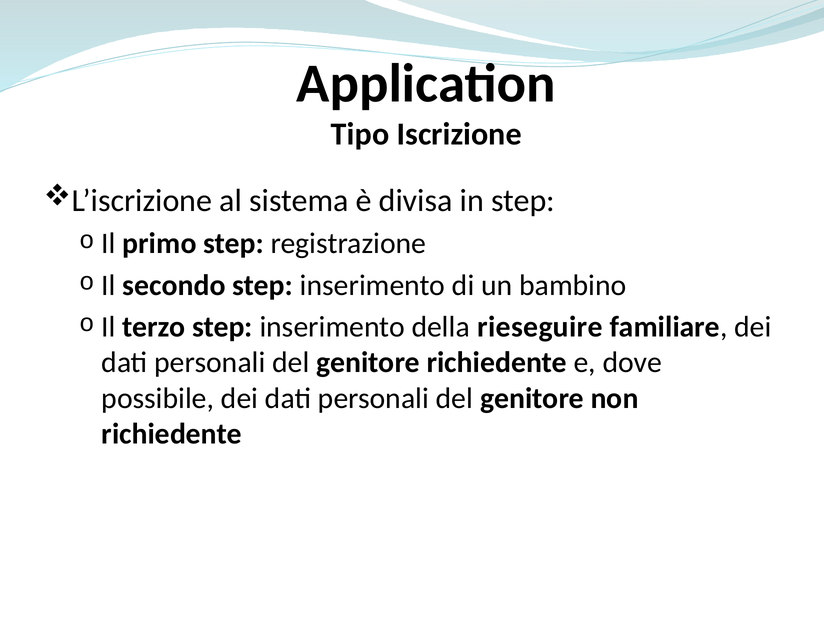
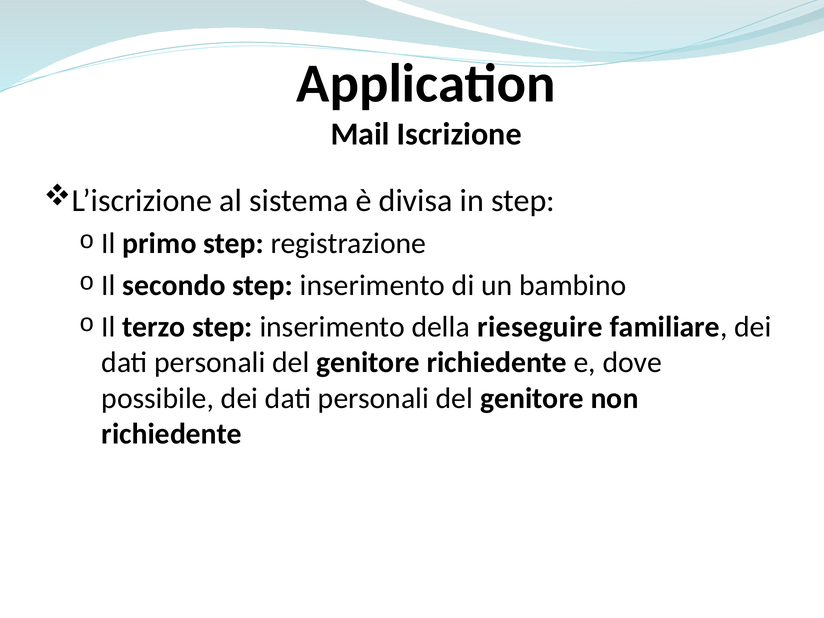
Tipo: Tipo -> Mail
